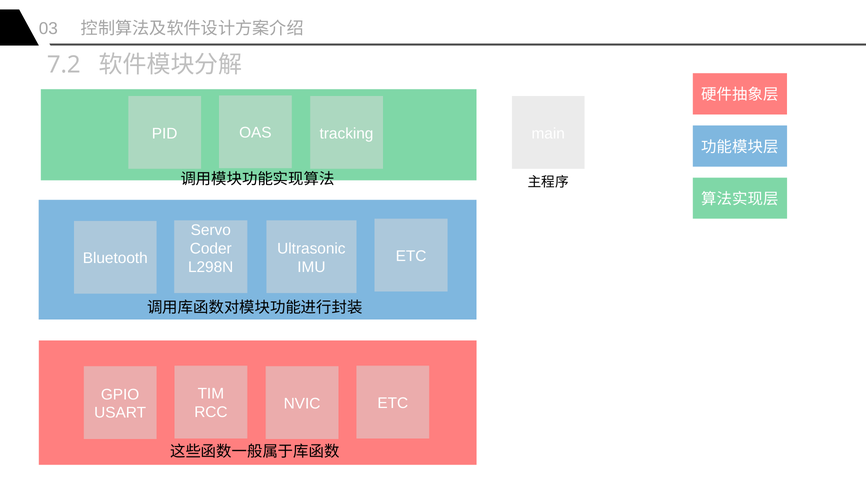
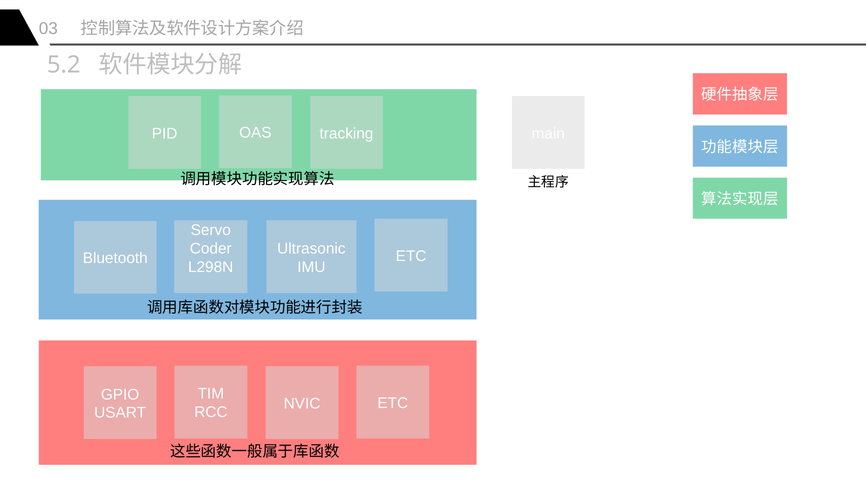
7.2: 7.2 -> 5.2
